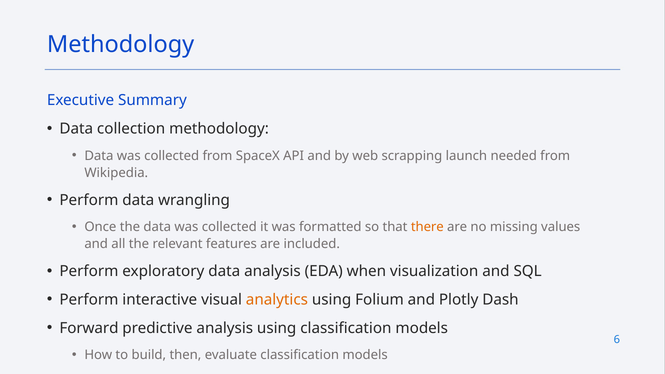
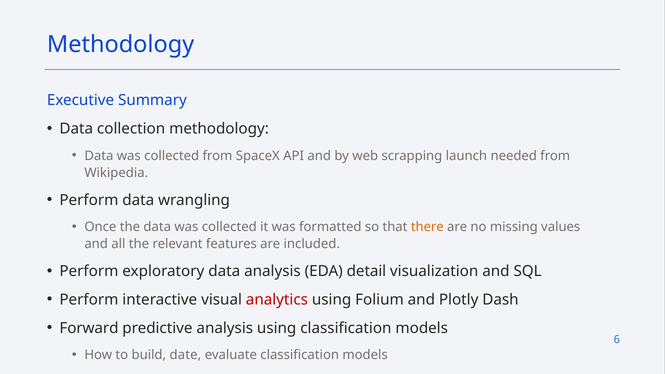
when: when -> detail
analytics colour: orange -> red
then: then -> date
